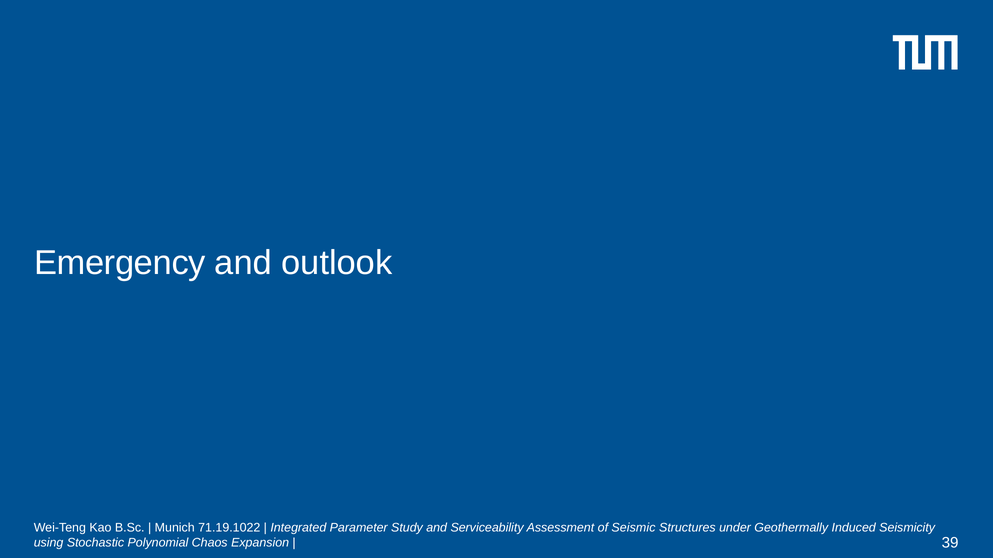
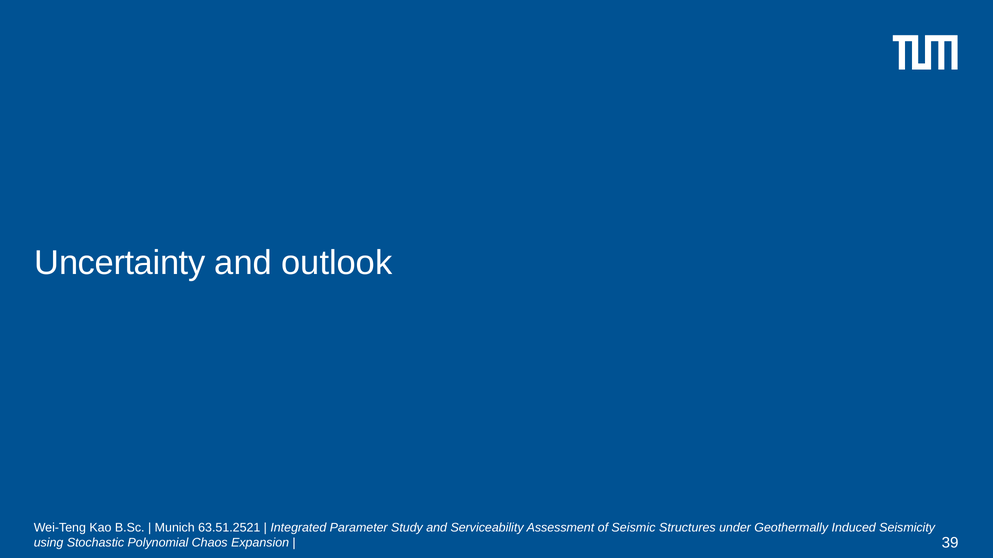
Emergency: Emergency -> Uncertainty
71.19.1022: 71.19.1022 -> 63.51.2521
